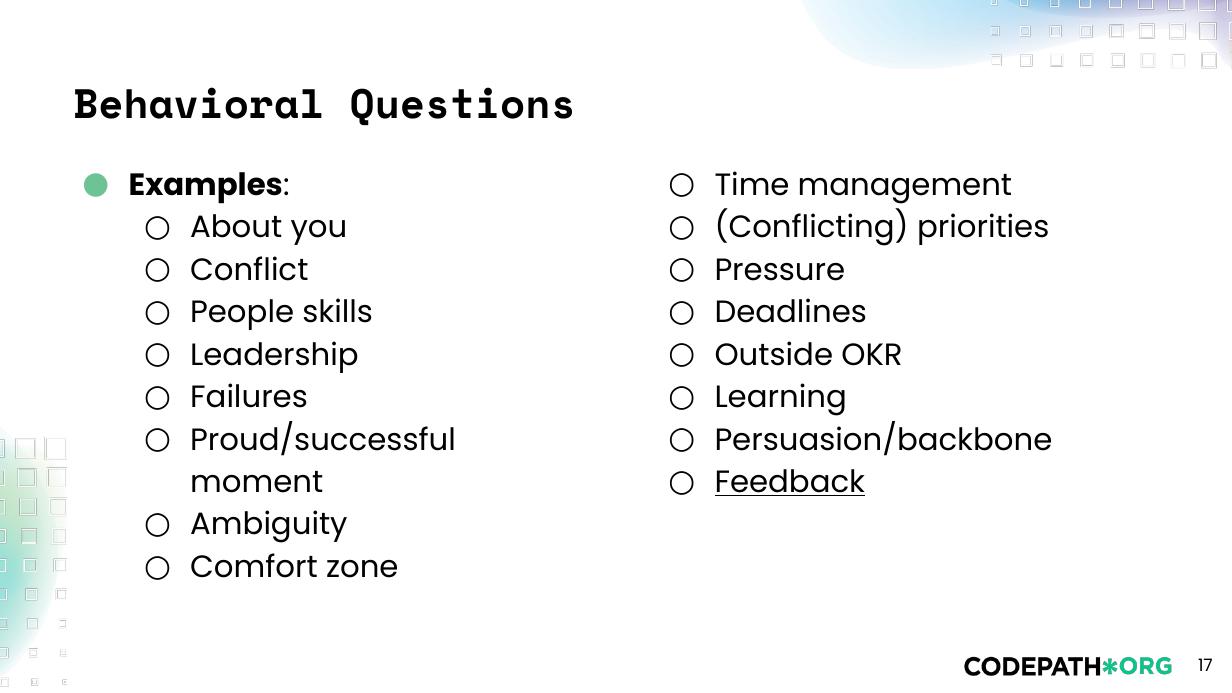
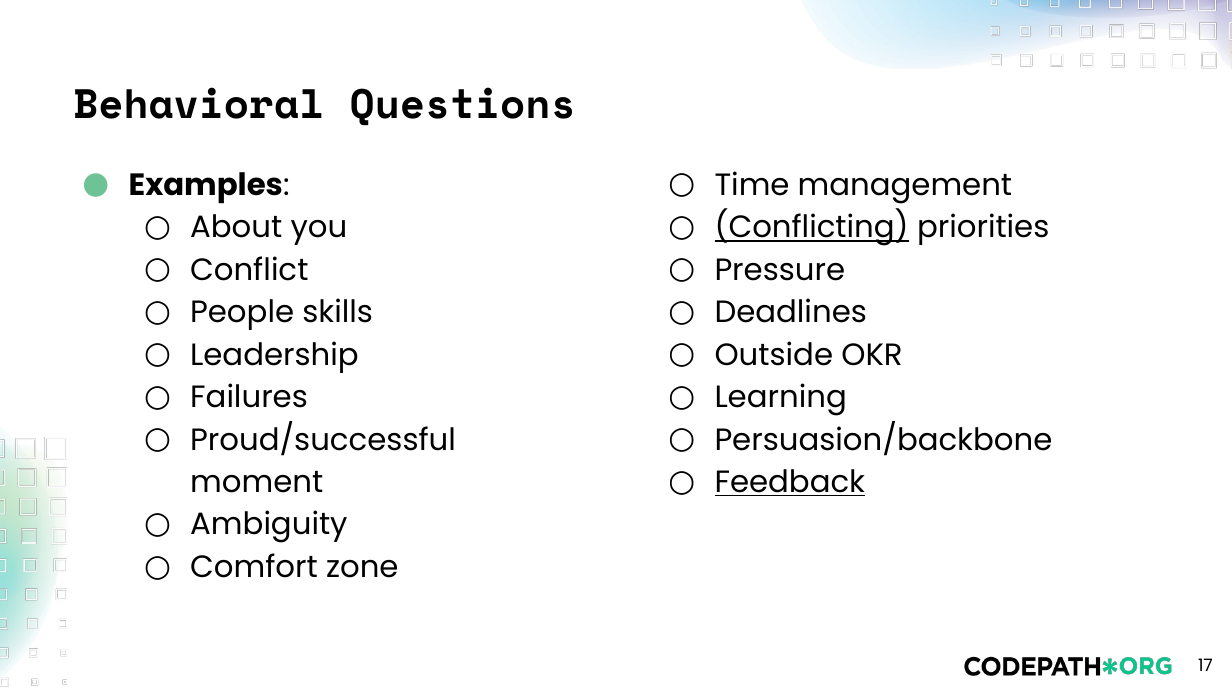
Conflicting underline: none -> present
